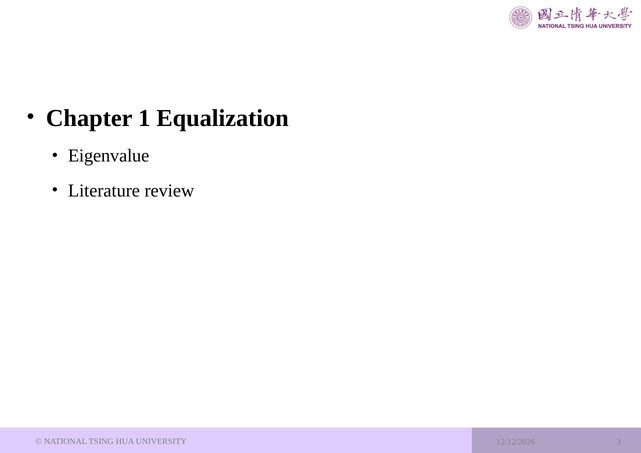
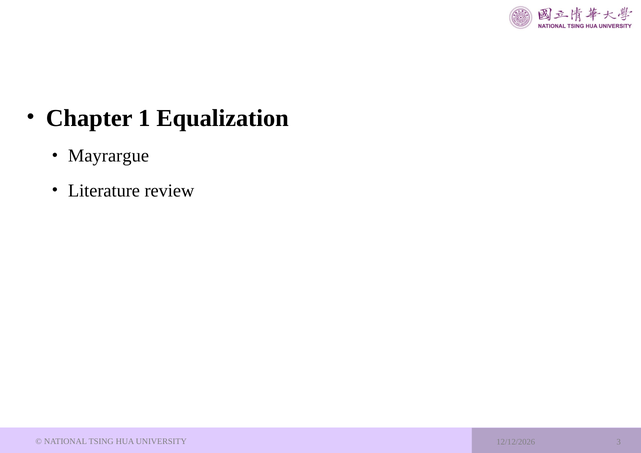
Eigenvalue: Eigenvalue -> Mayrargue
